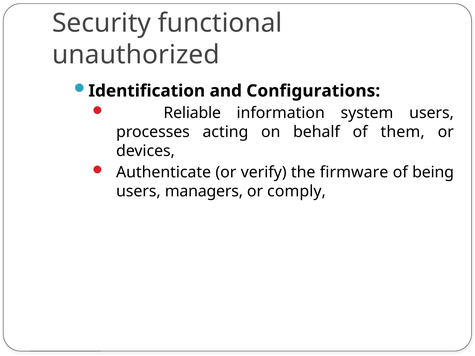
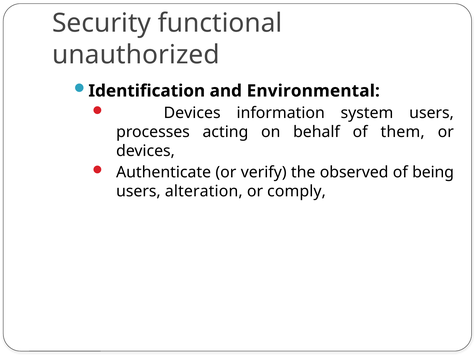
Configurations: Configurations -> Environmental
Reliable at (192, 113): Reliable -> Devices
firmware: firmware -> observed
managers: managers -> alteration
